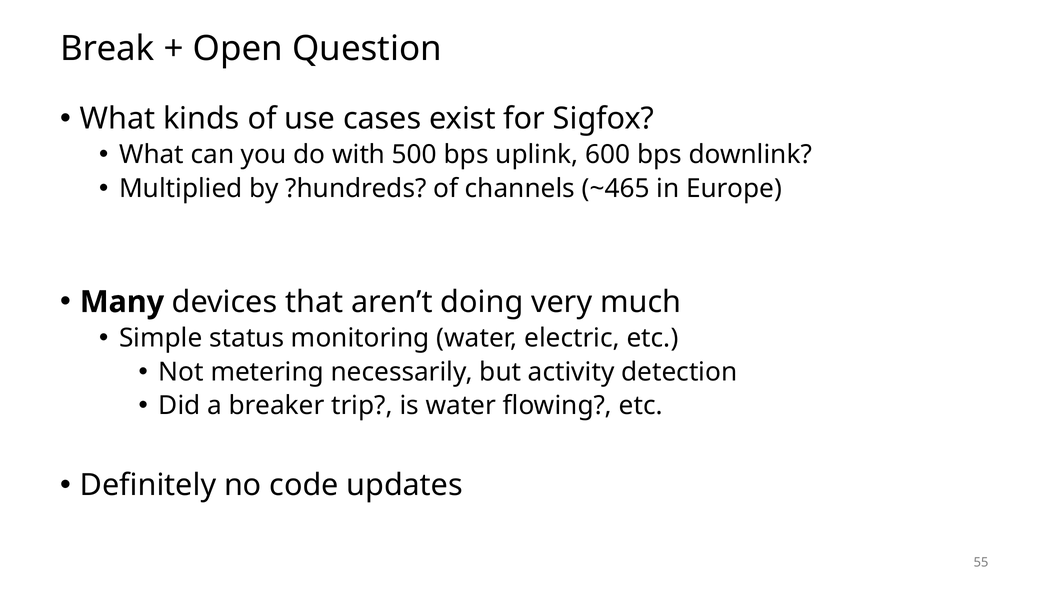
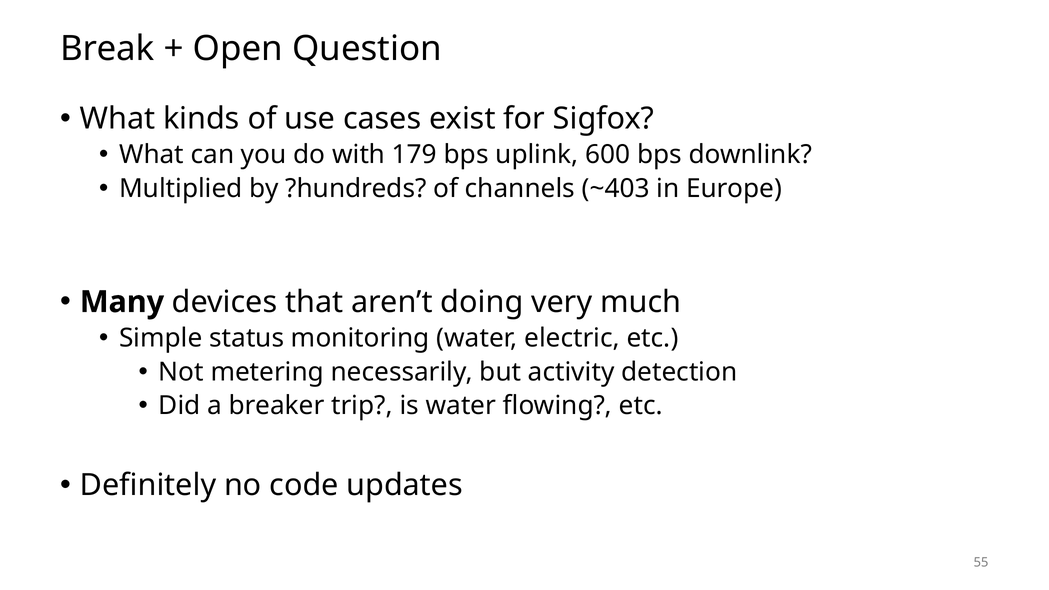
500: 500 -> 179
~465: ~465 -> ~403
